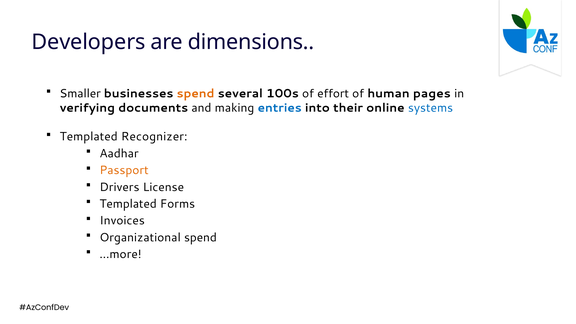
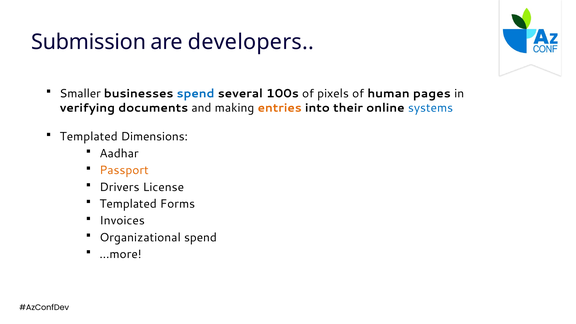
Developers: Developers -> Submission
dimensions: dimensions -> developers
spend at (196, 93) colour: orange -> blue
effort: effort -> pixels
entries colour: blue -> orange
Recognizer: Recognizer -> Dimensions
